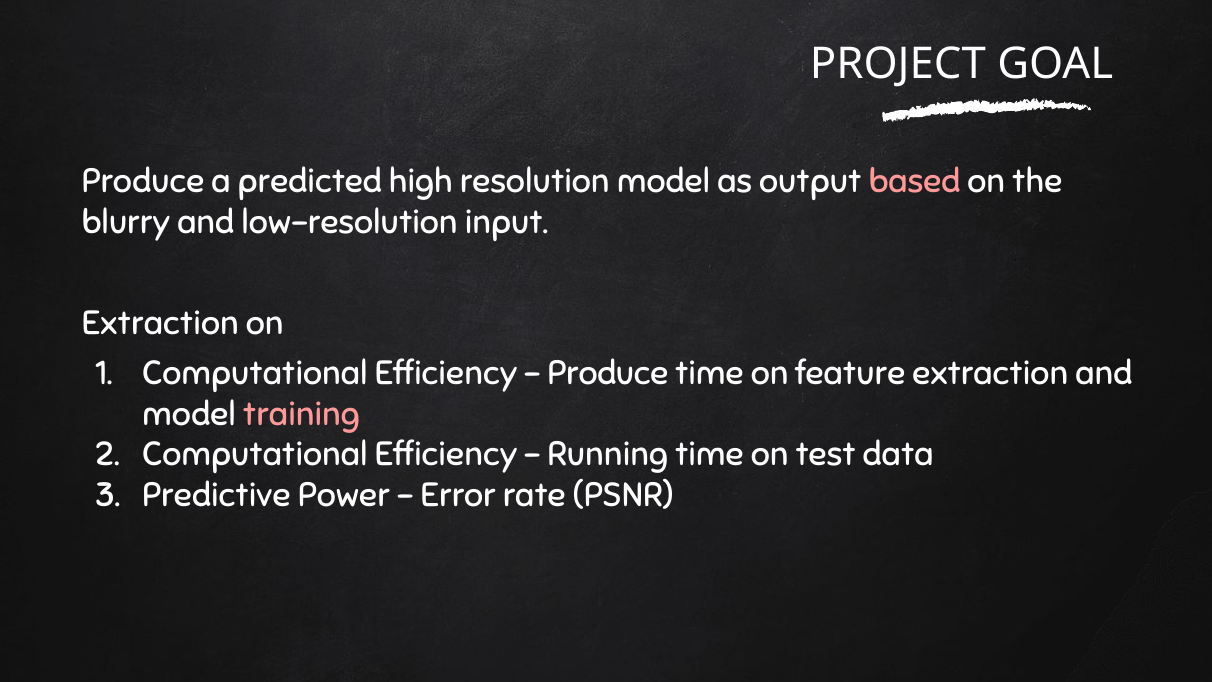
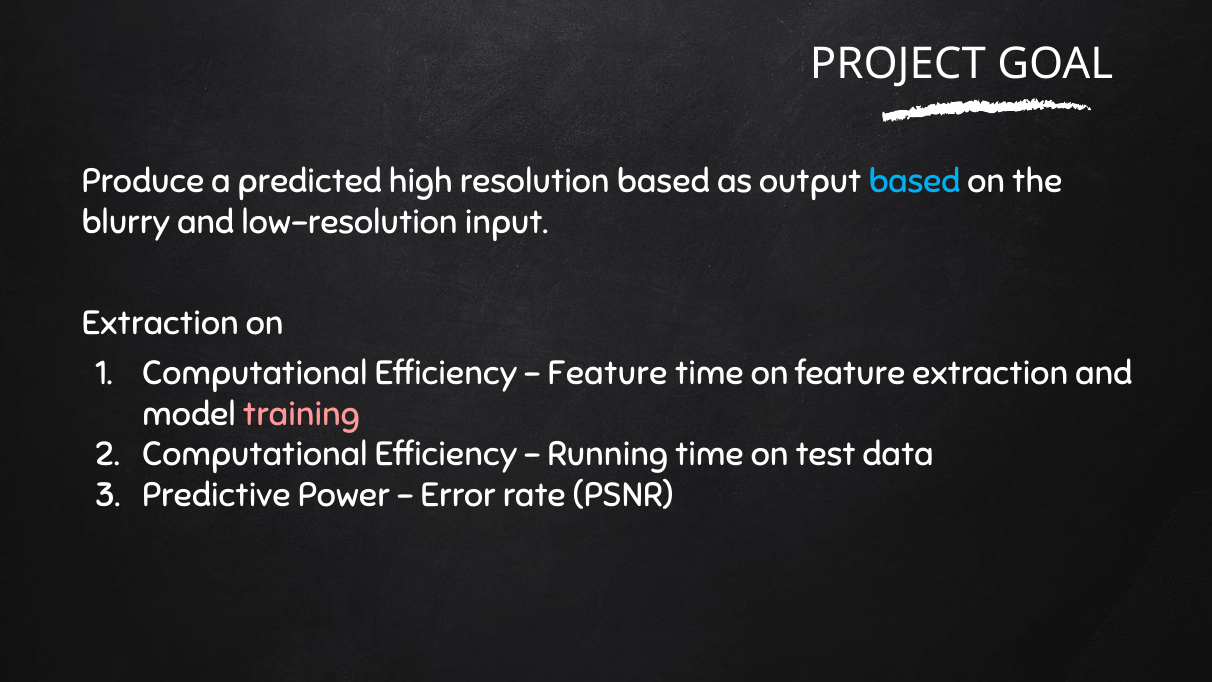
resolution model: model -> based
based at (914, 182) colour: pink -> light blue
Produce at (608, 374): Produce -> Feature
